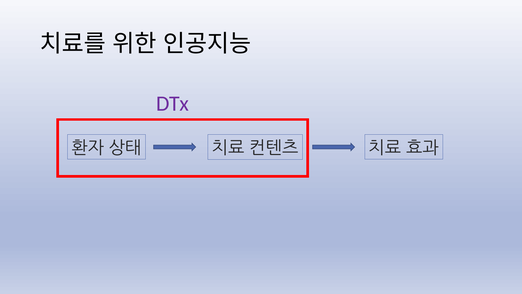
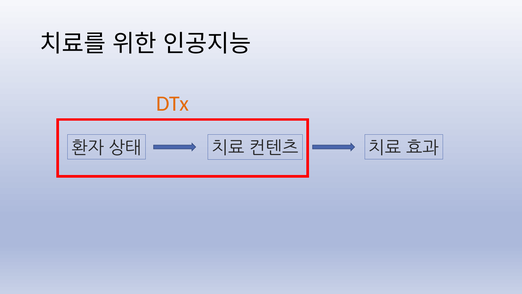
DTx colour: purple -> orange
